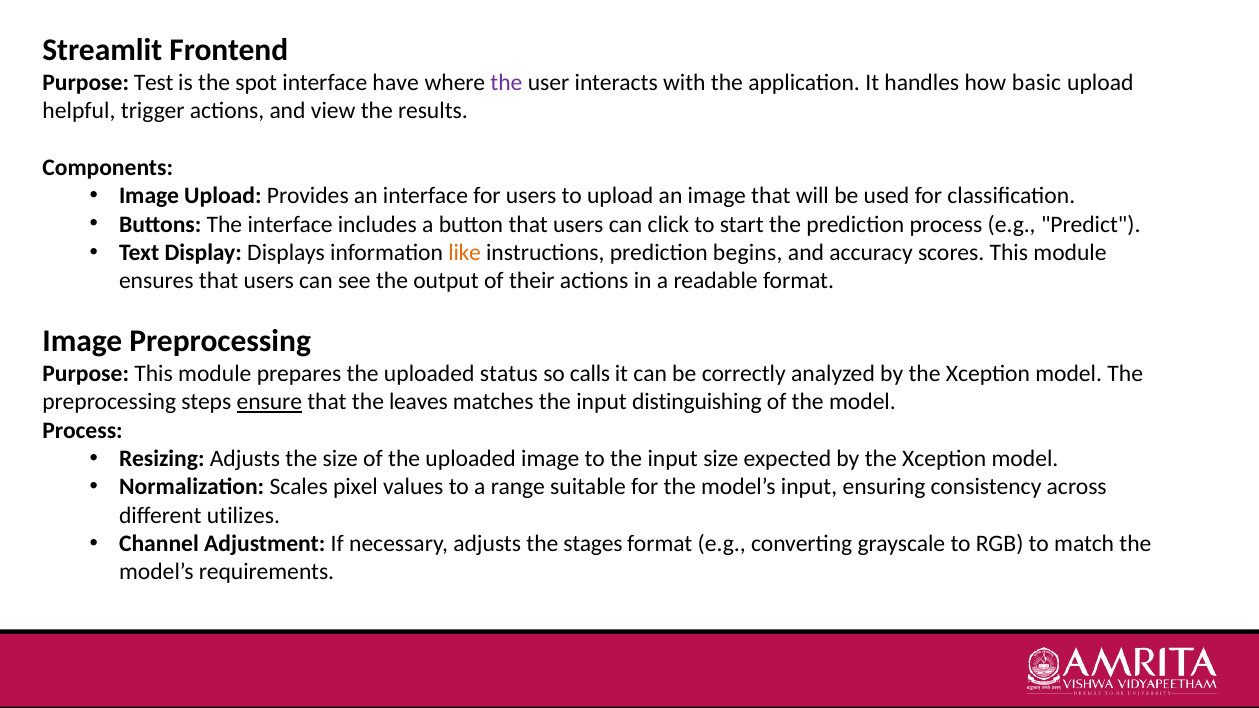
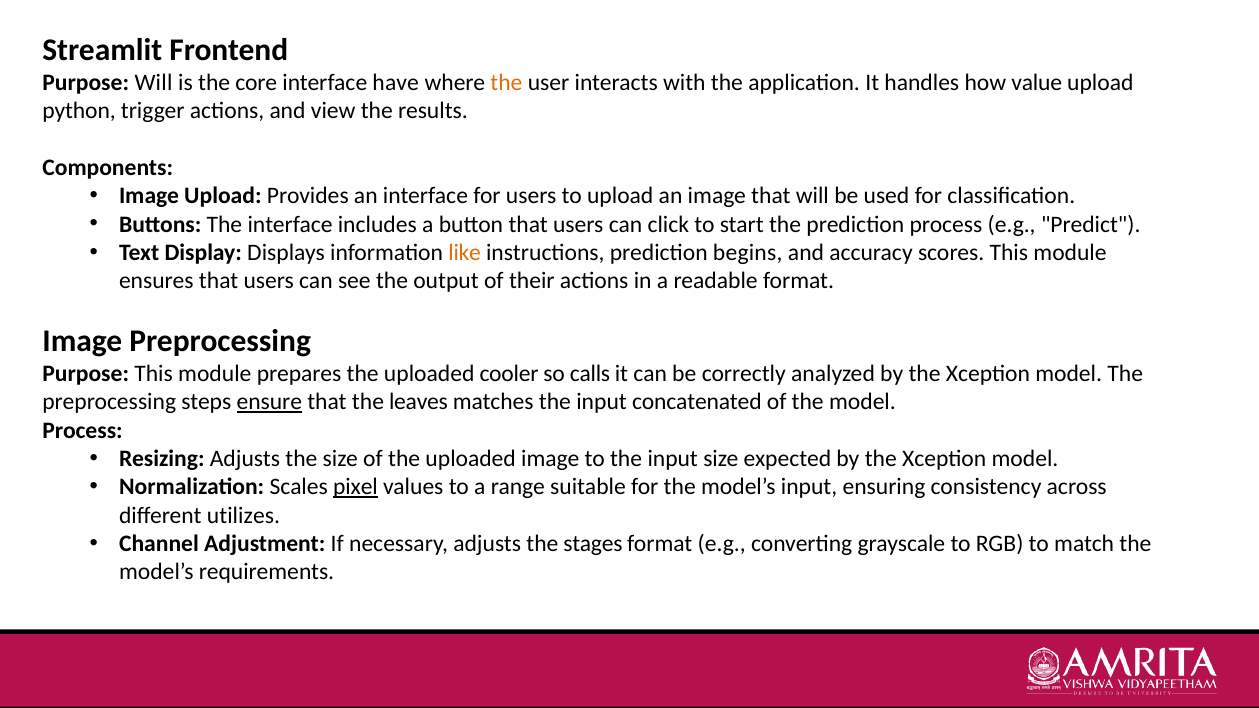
Purpose Test: Test -> Will
spot: spot -> core
the at (506, 83) colour: purple -> orange
basic: basic -> value
helpful: helpful -> python
status: status -> cooler
distinguishing: distinguishing -> concatenated
pixel underline: none -> present
